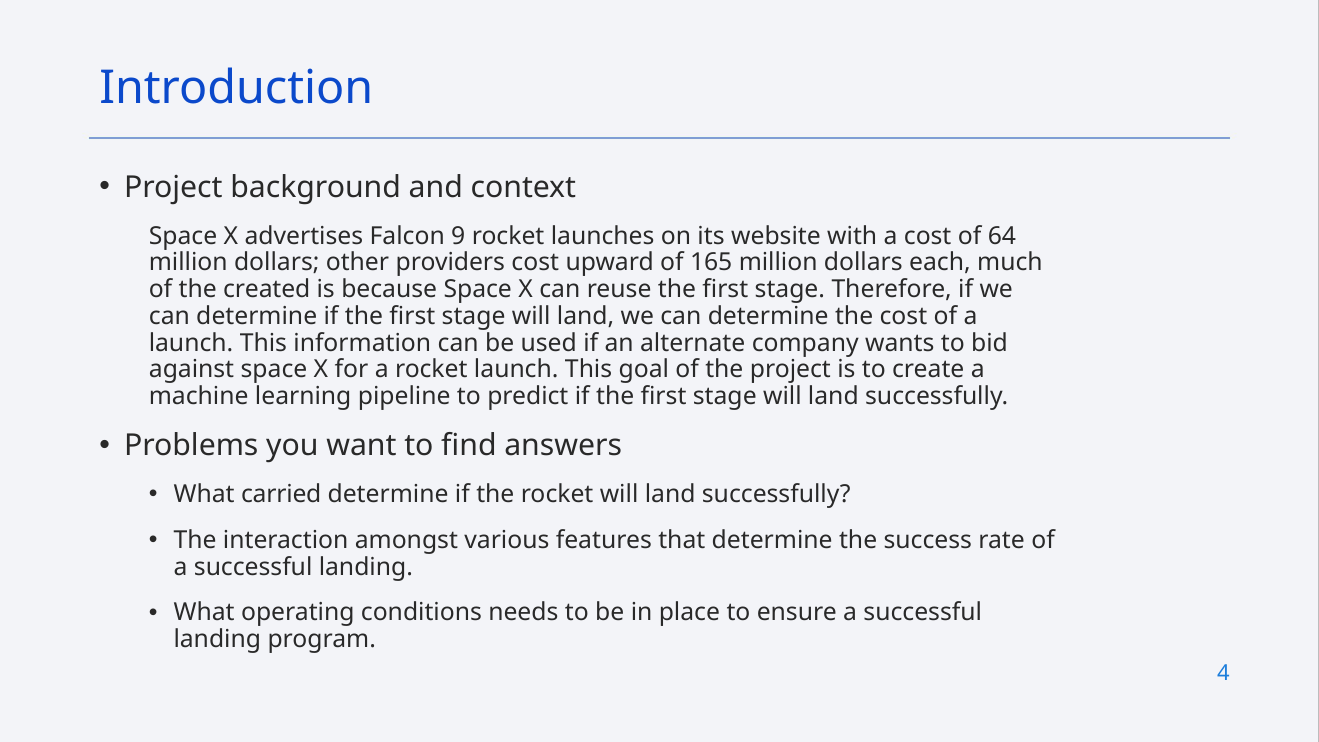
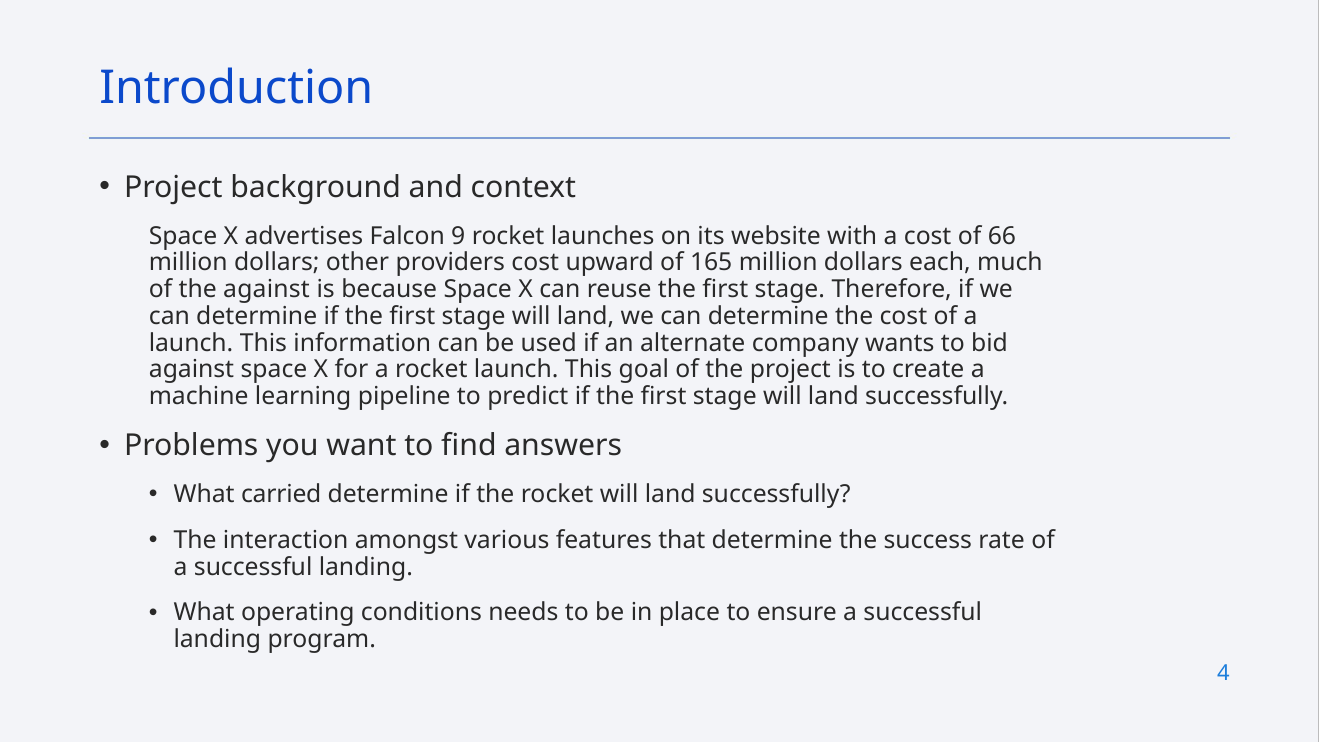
64: 64 -> 66
the created: created -> against
